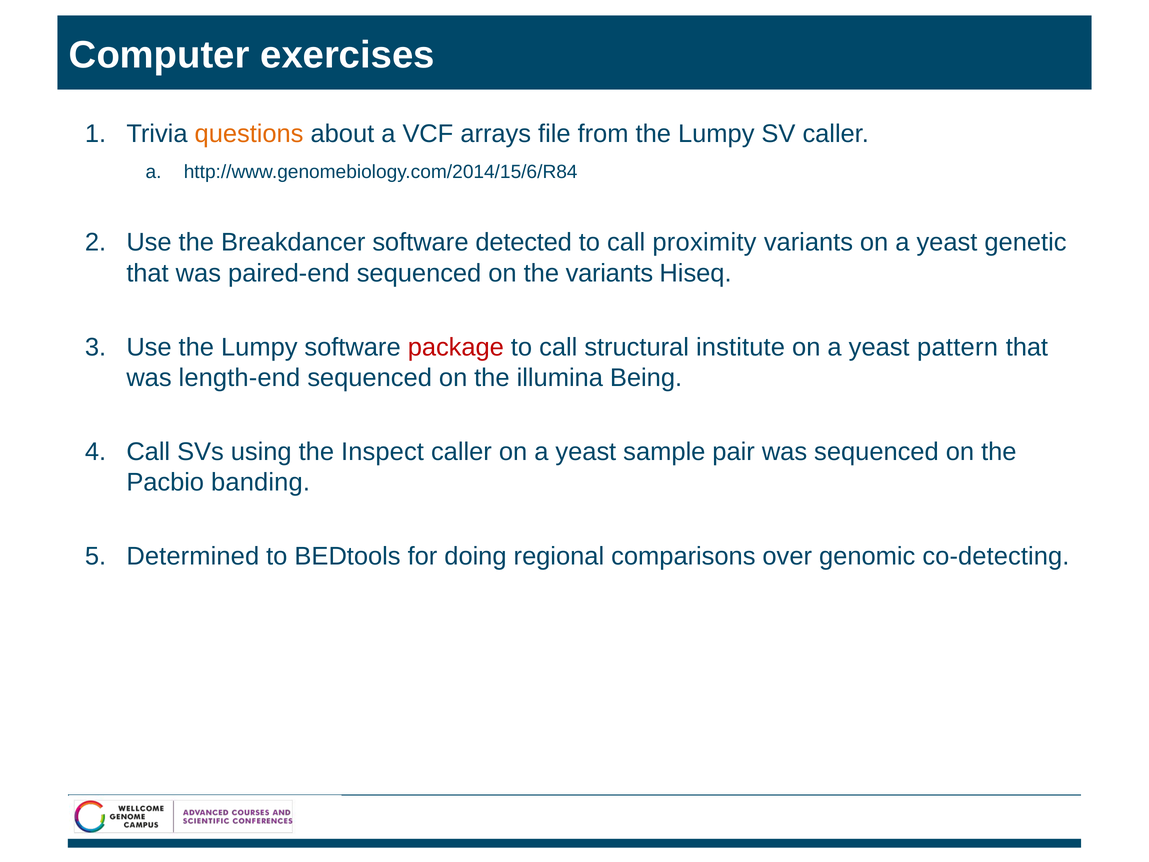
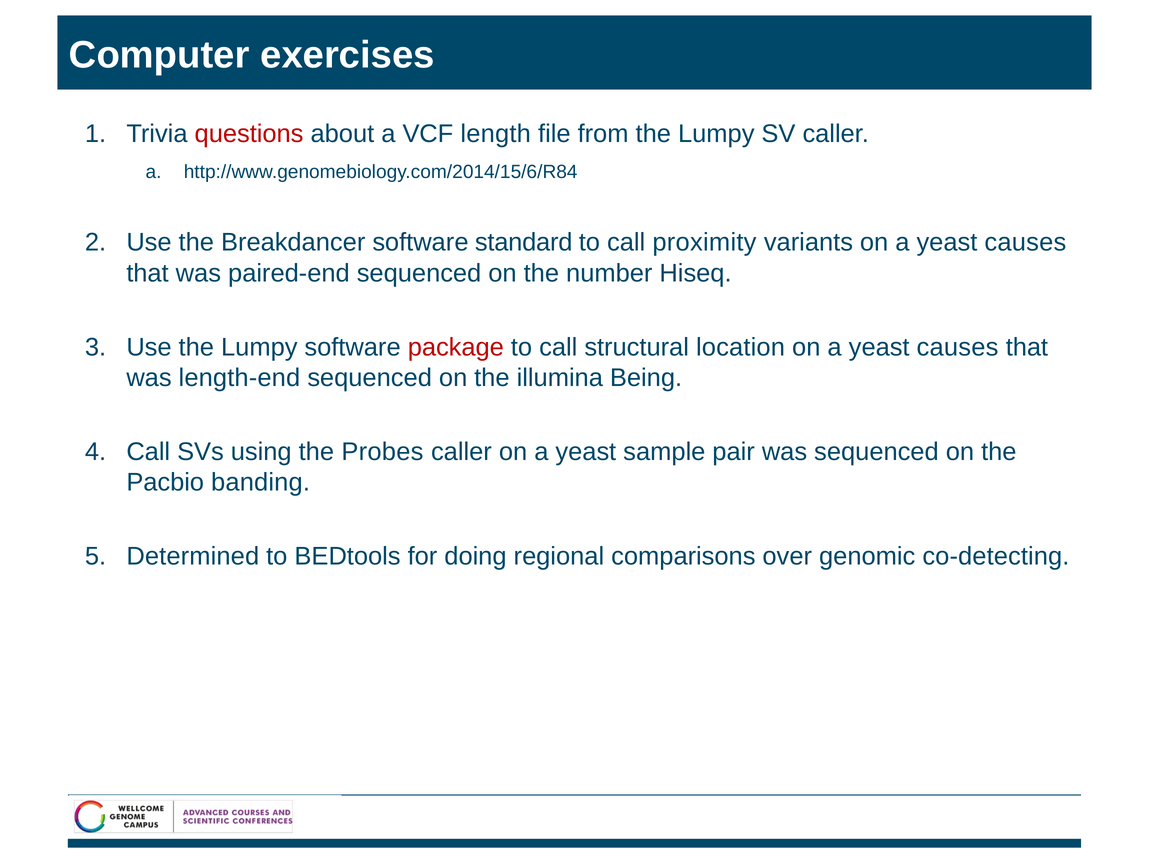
questions colour: orange -> red
arrays: arrays -> length
detected: detected -> standard
genetic at (1026, 242): genetic -> causes
the variants: variants -> number
institute: institute -> location
pattern at (958, 347): pattern -> causes
Inspect: Inspect -> Probes
